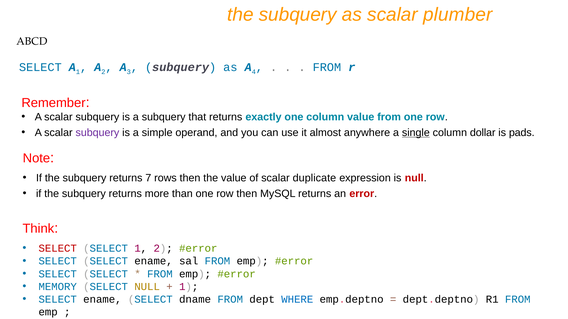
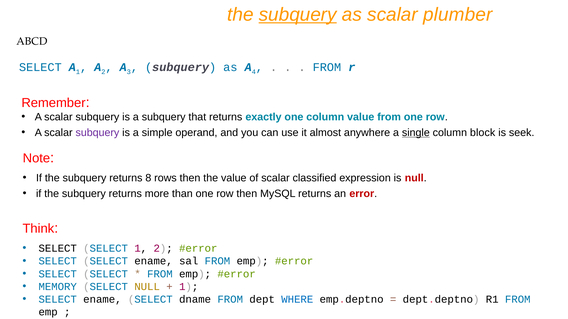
subquery at (298, 15) underline: none -> present
dollar: dollar -> block
pads: pads -> seek
7: 7 -> 8
duplicate: duplicate -> classified
SELECT at (58, 249) colour: red -> black
